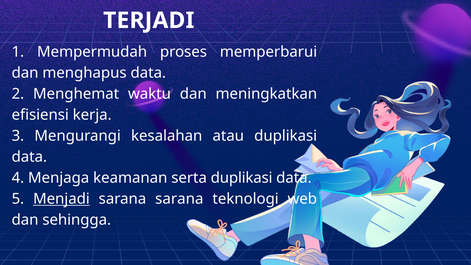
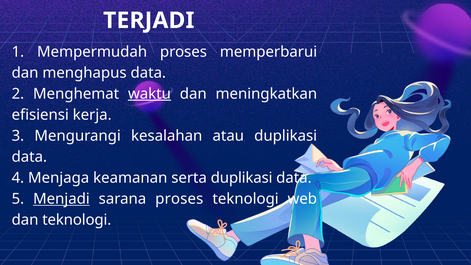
waktu underline: none -> present
sarana sarana: sarana -> proses
dan sehingga: sehingga -> teknologi
